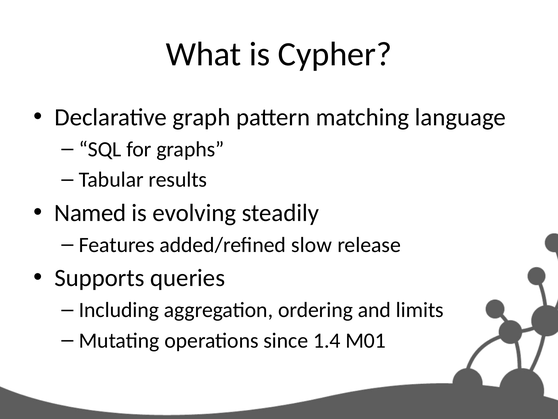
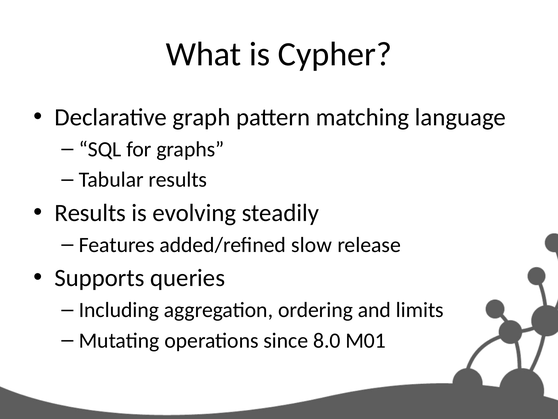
Named at (90, 213): Named -> Results
1.4: 1.4 -> 8.0
